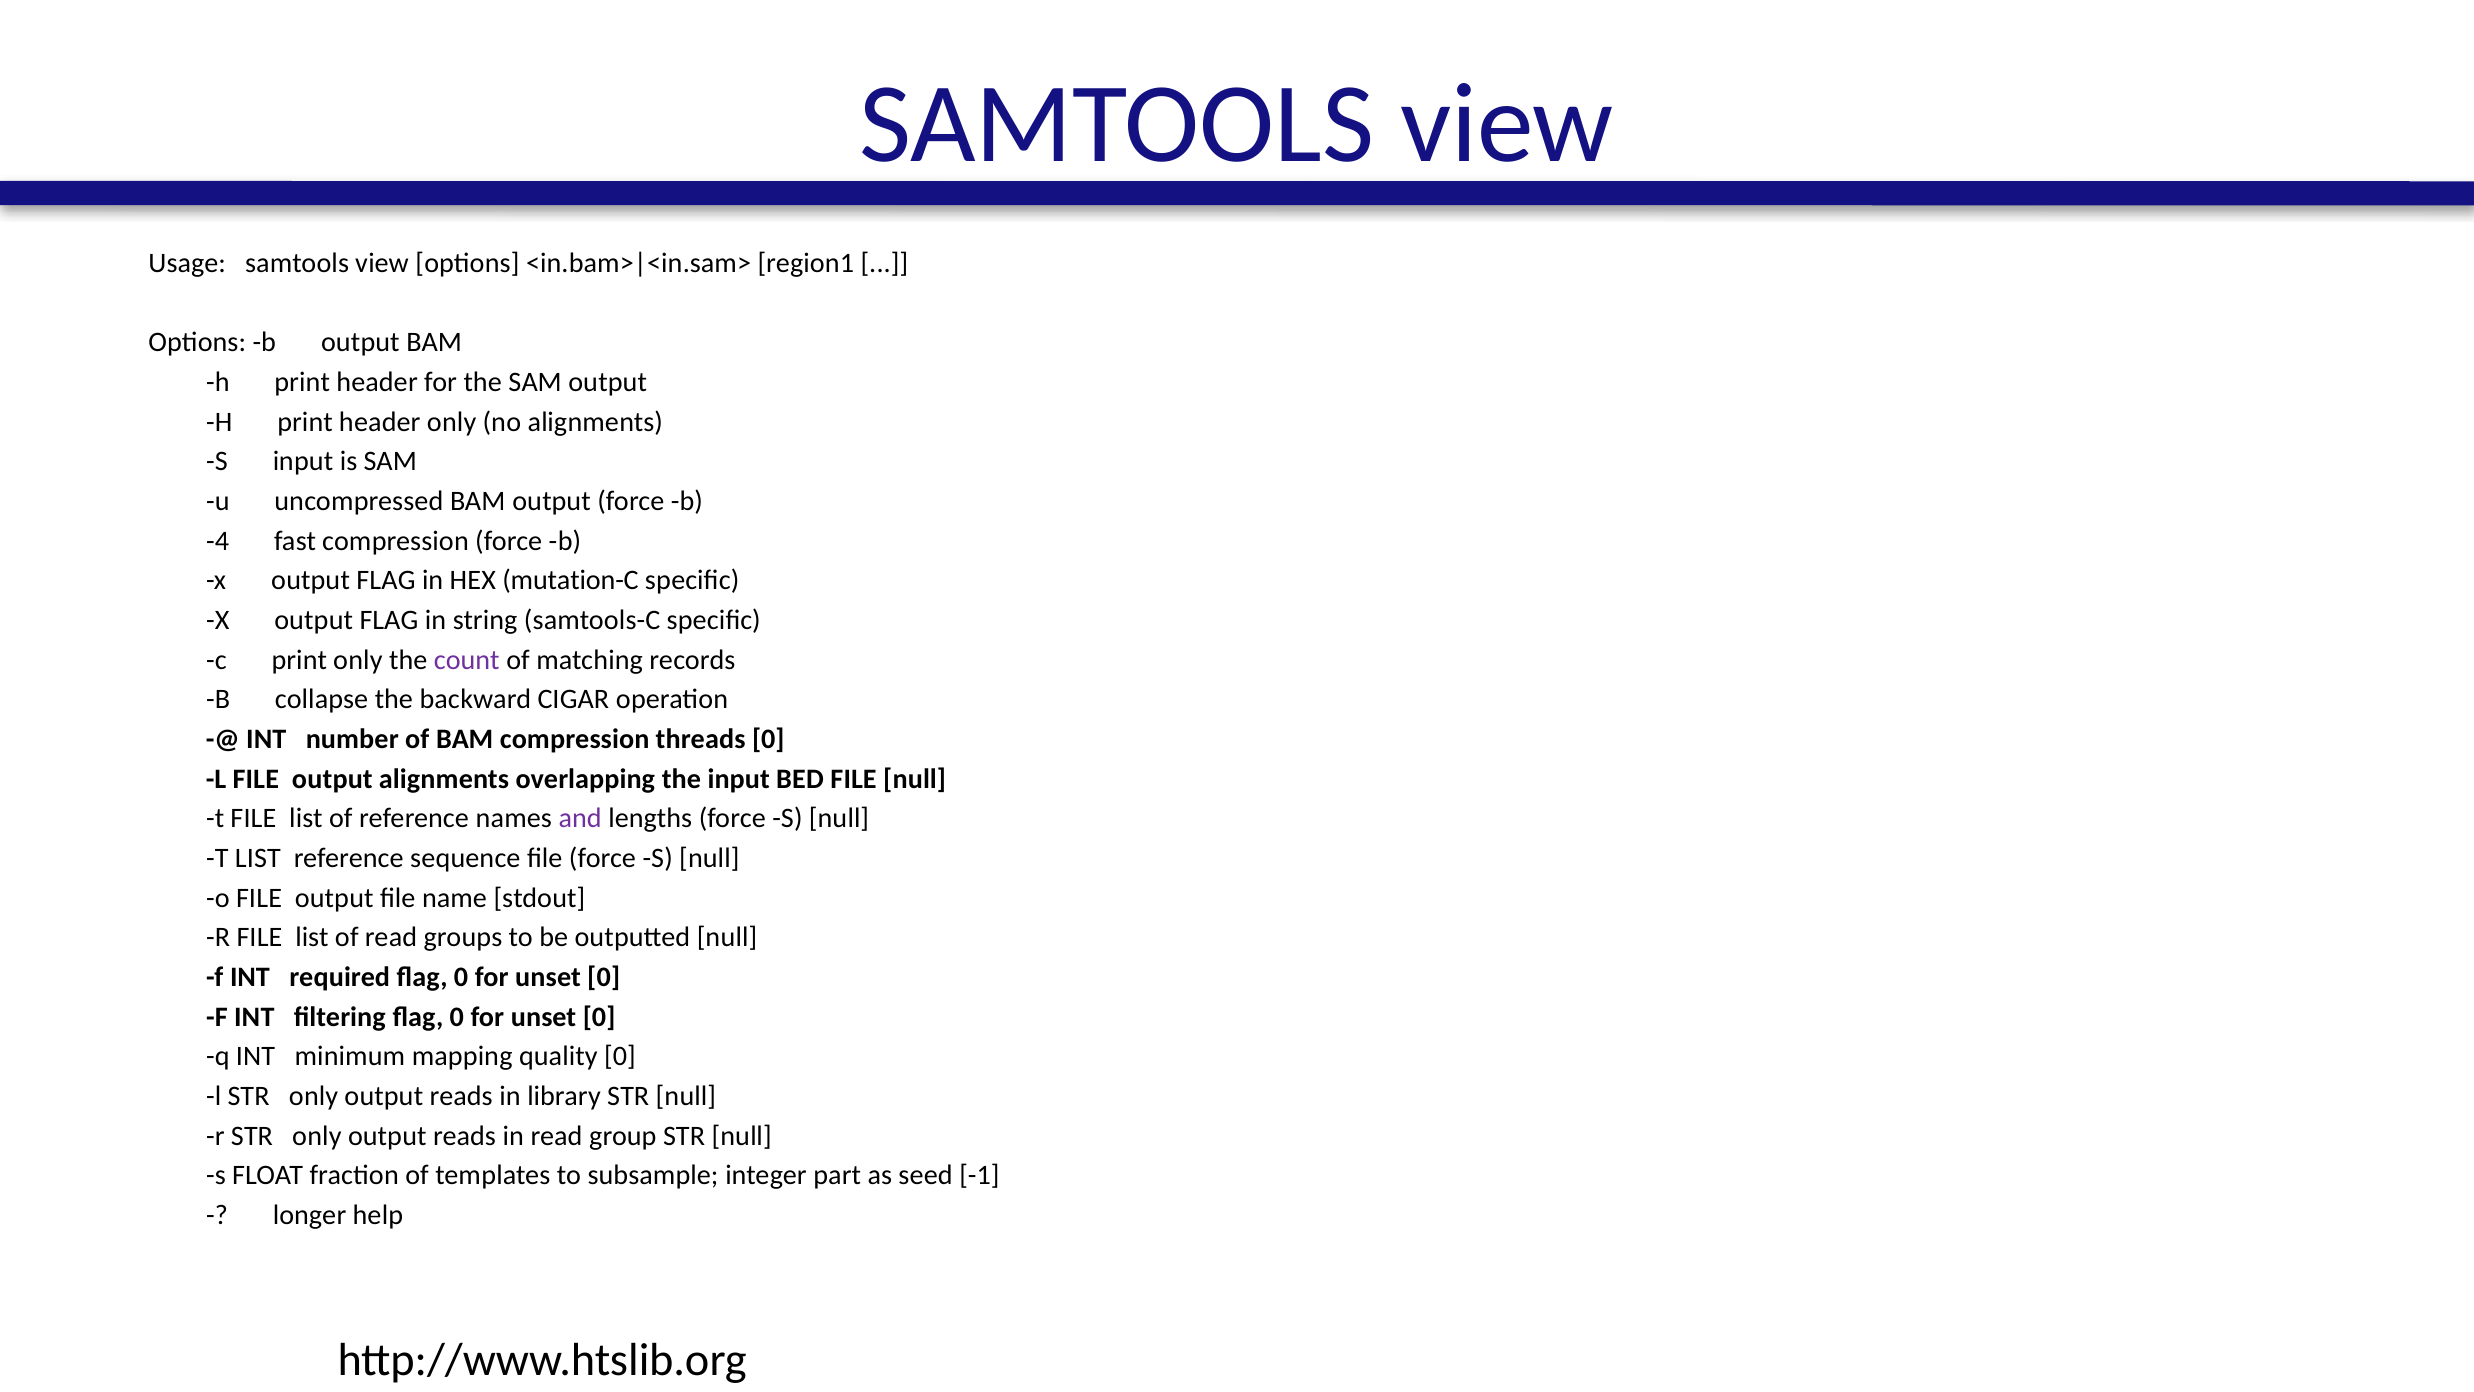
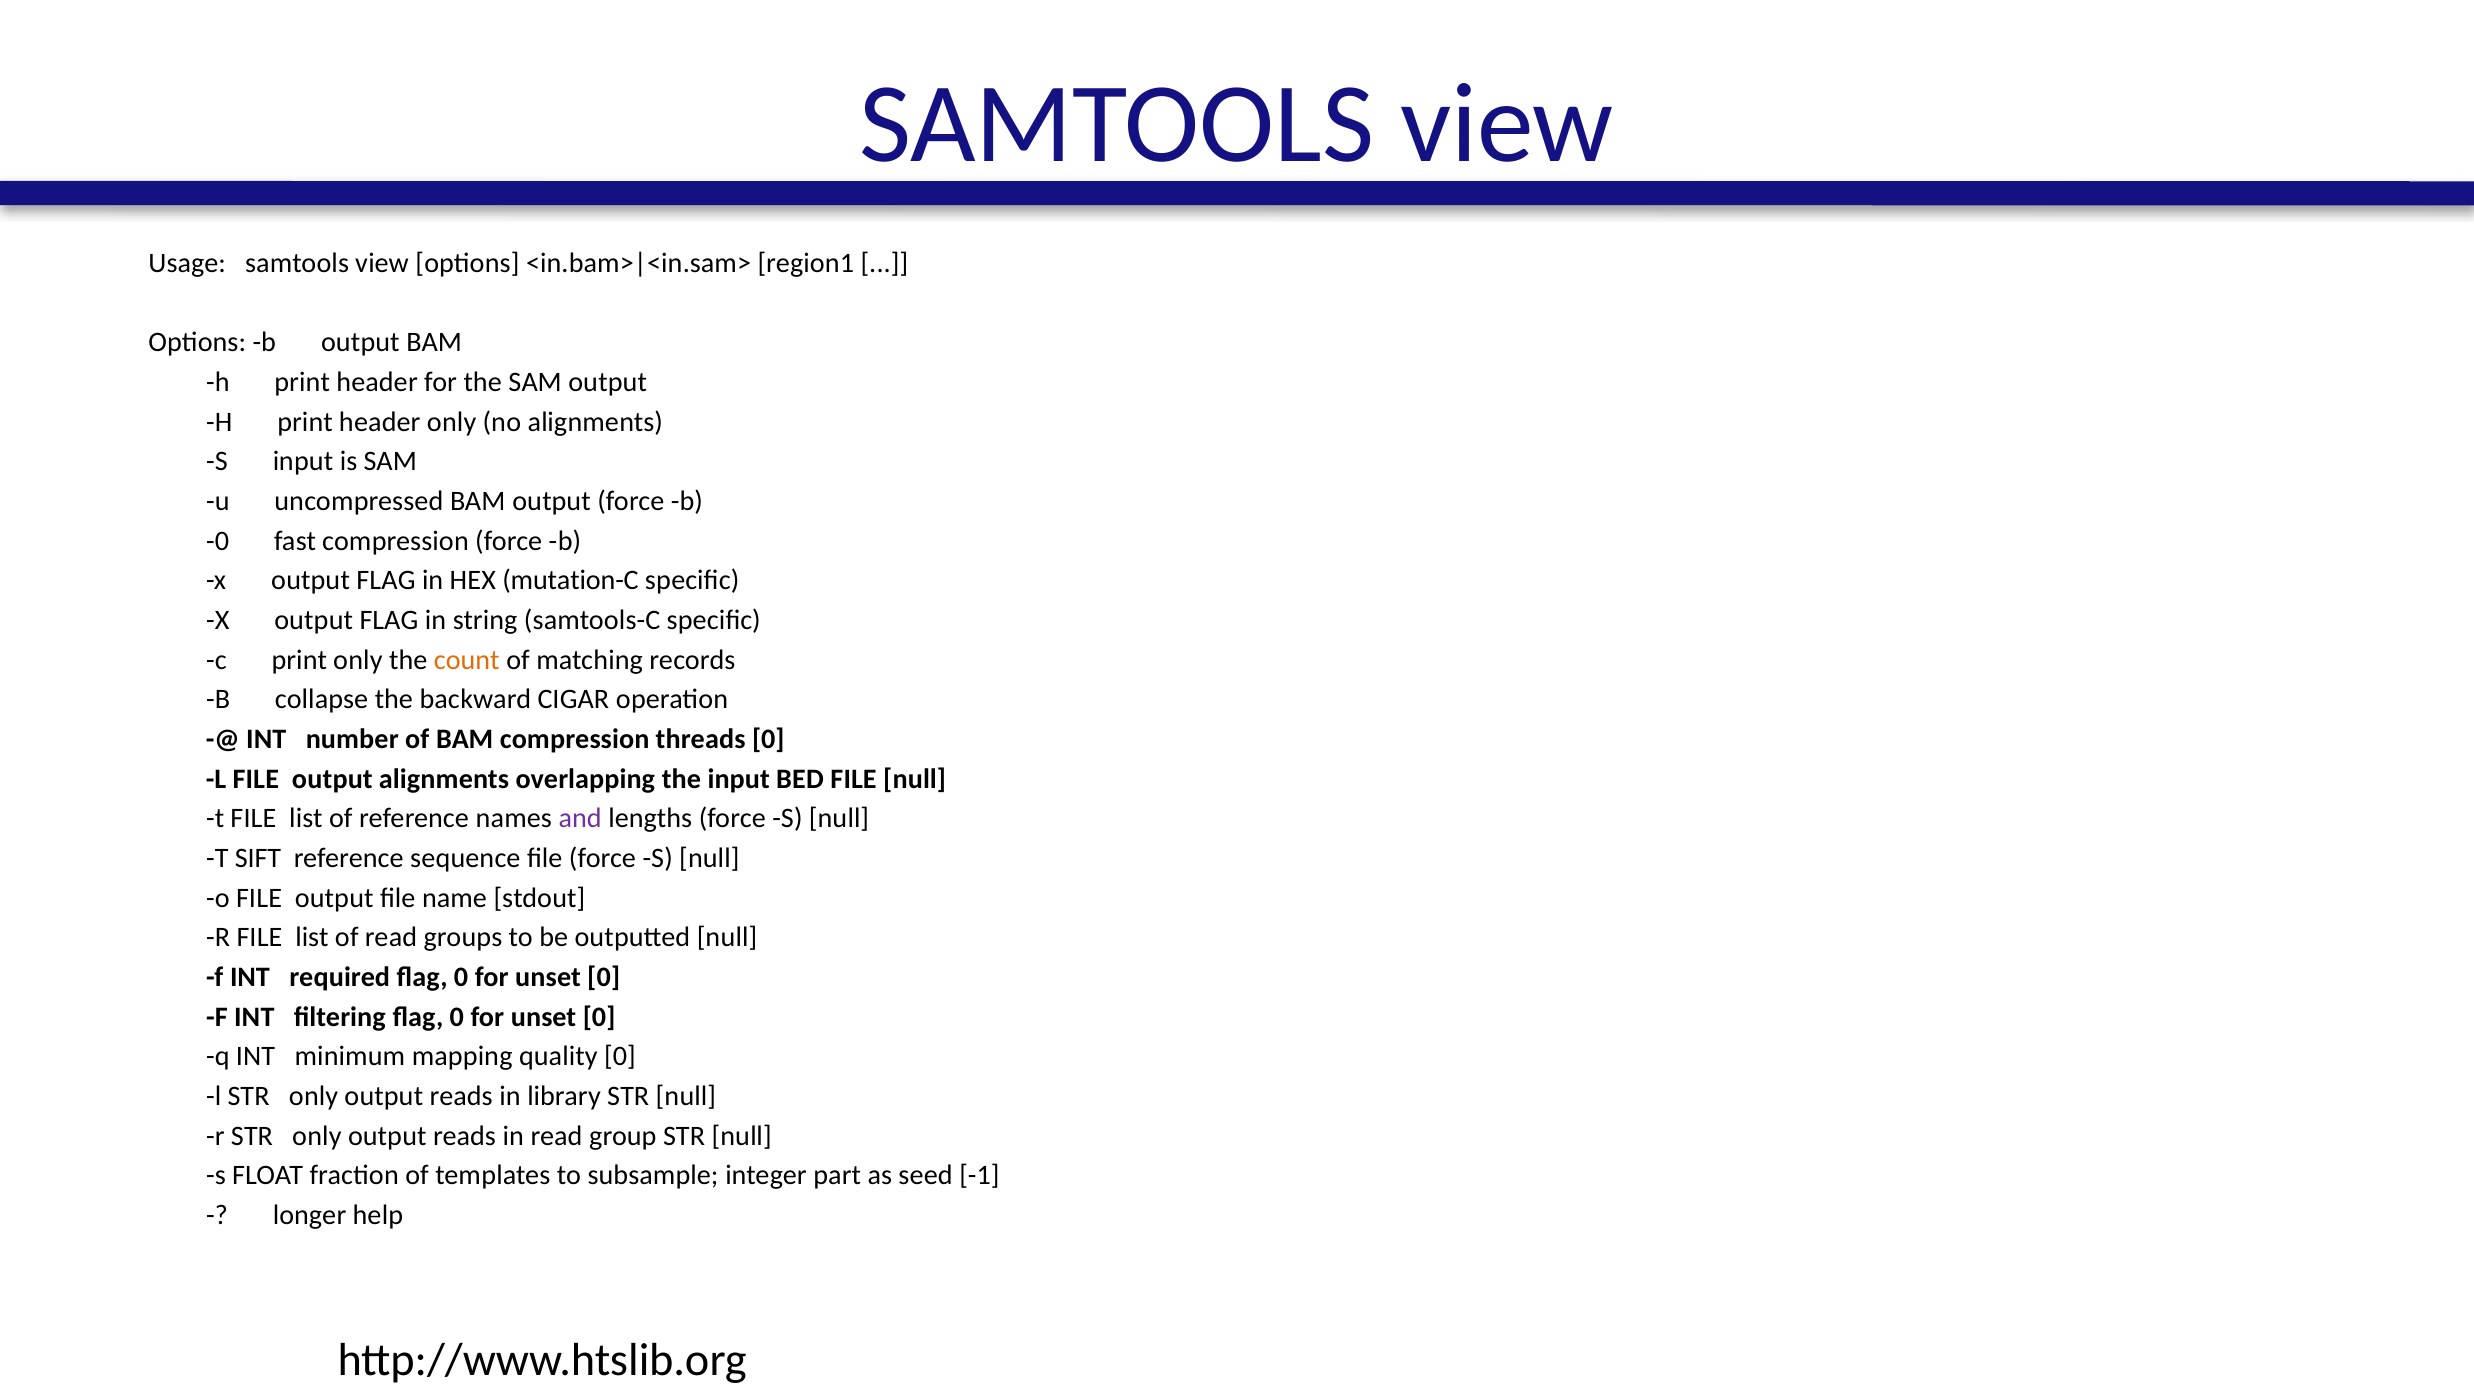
-4: -4 -> -0
count colour: purple -> orange
T LIST: LIST -> SIFT
